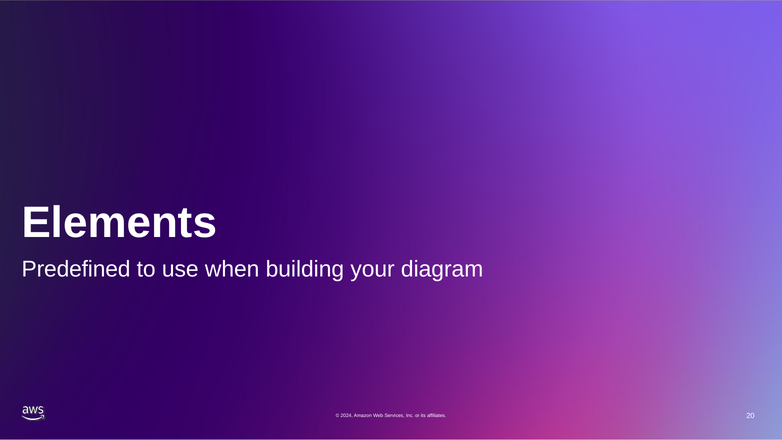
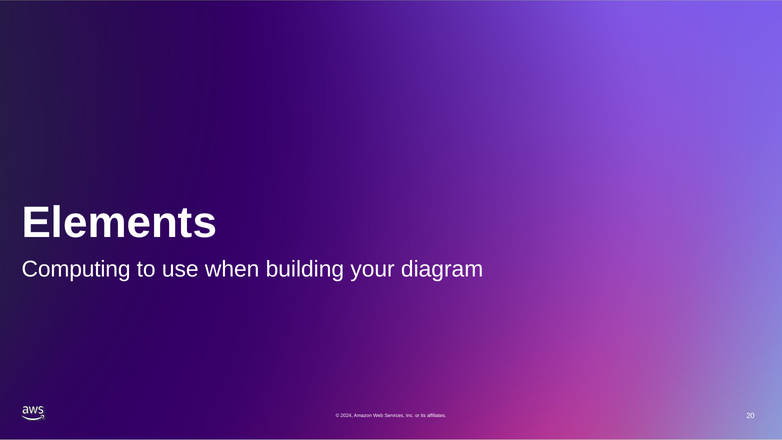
Predefined: Predefined -> Computing
